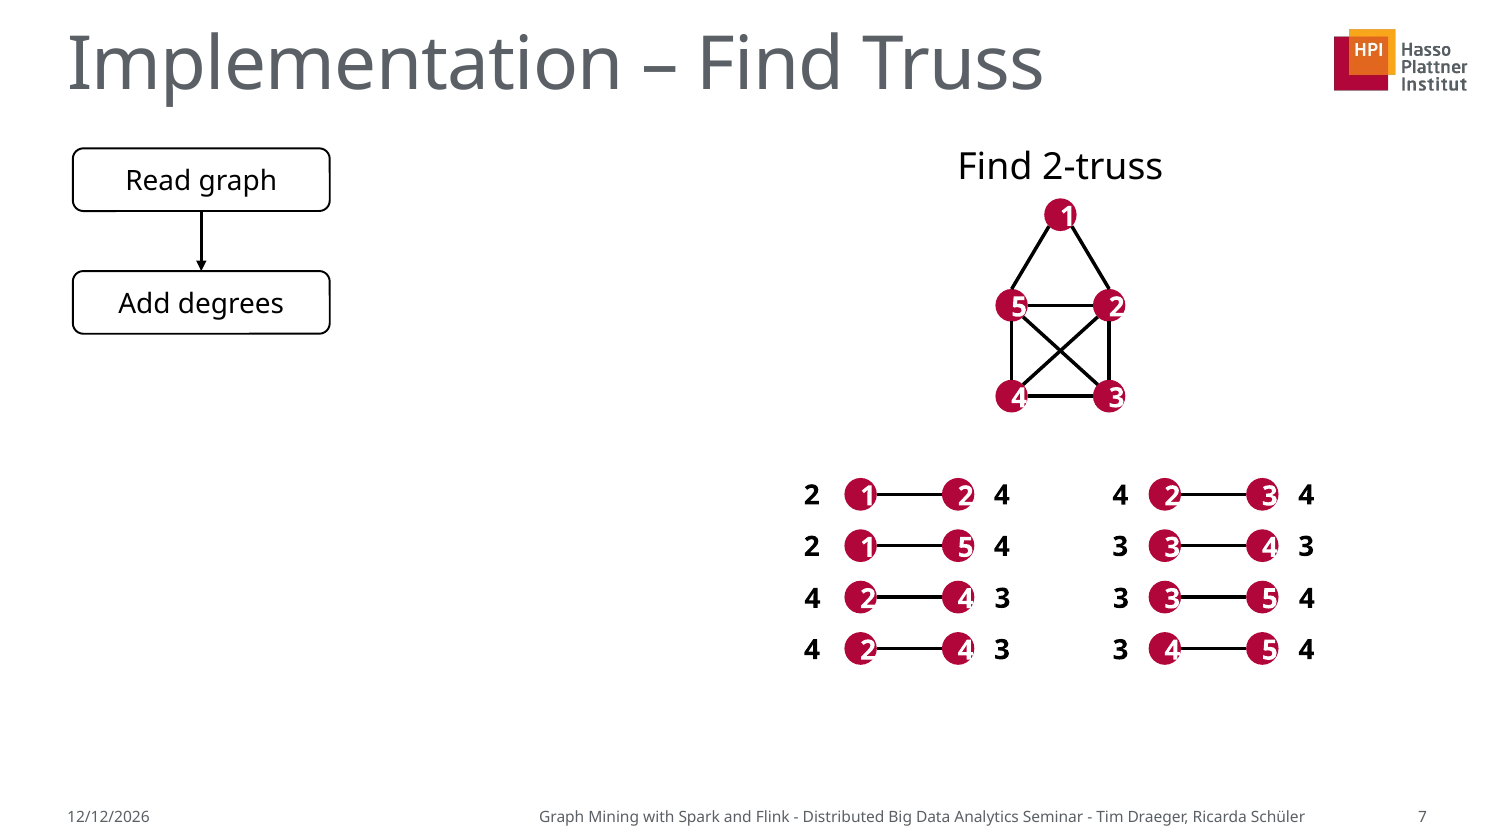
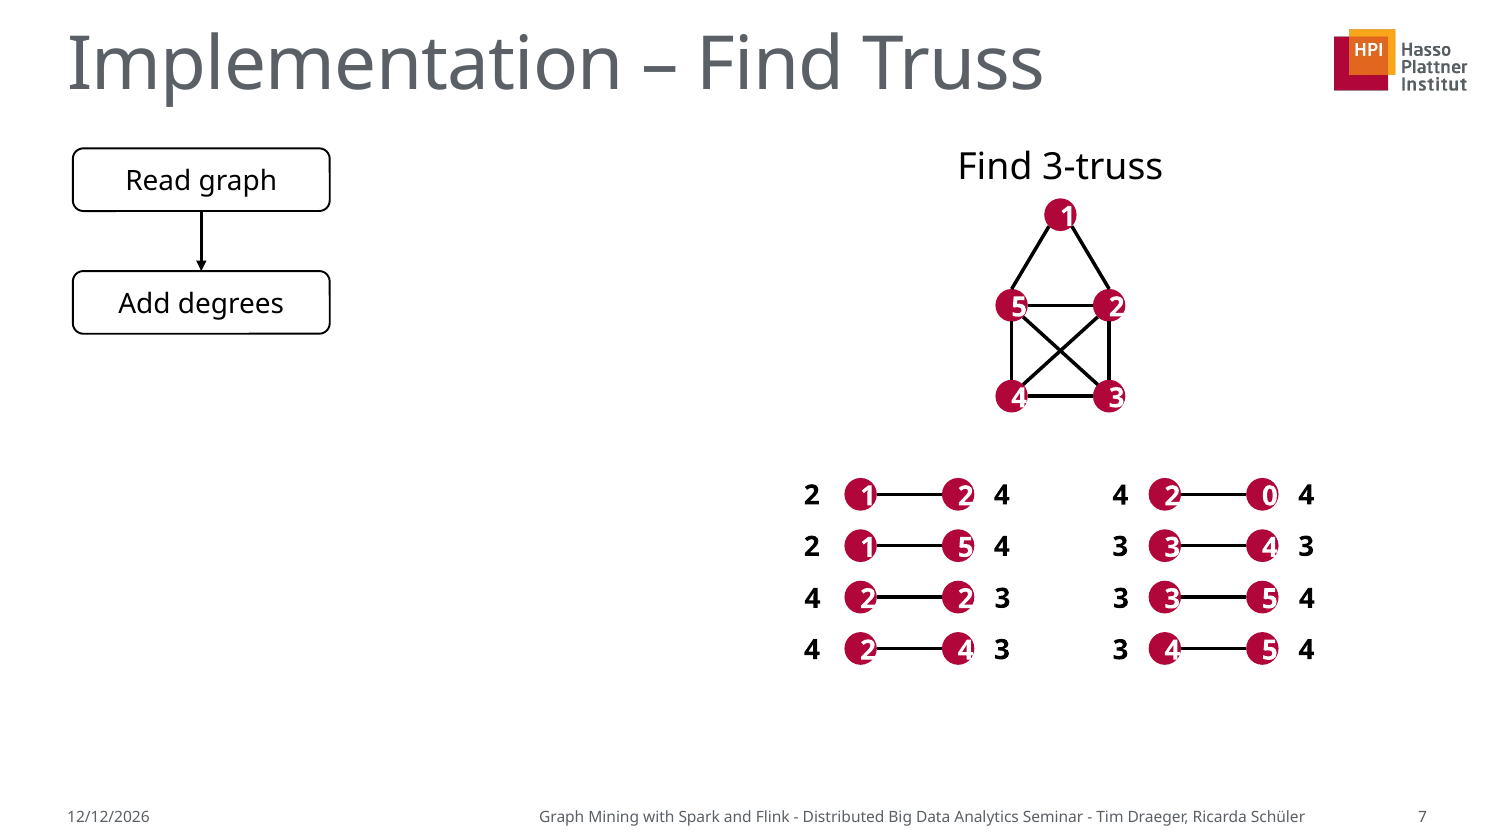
2-truss: 2-truss -> 3-truss
2 3: 3 -> 0
4 at (966, 599): 4 -> 2
